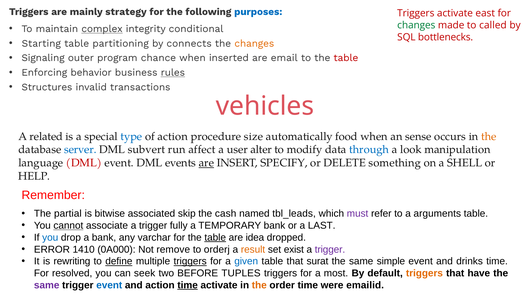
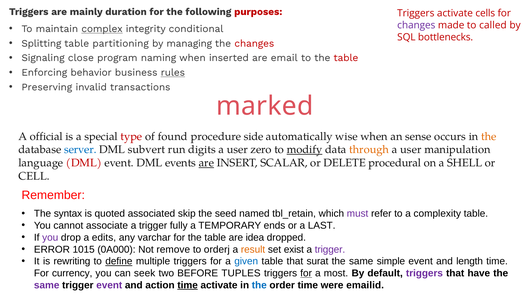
strategy: strategy -> duration
purposes colour: blue -> red
east: east -> cells
changes at (416, 25) colour: green -> purple
Starting: Starting -> Splitting
connects: connects -> managing
changes at (254, 43) colour: orange -> red
outer: outer -> close
chance: chance -> naming
Structures: Structures -> Preserving
vehicles: vehicles -> marked
related: related -> official
type colour: blue -> red
of action: action -> found
size: size -> side
food: food -> wise
affect: affect -> digits
alter: alter -> zero
modify underline: none -> present
through colour: blue -> orange
look at (411, 150): look -> user
SPECIFY: SPECIFY -> SCALAR
something: something -> procedural
HELP: HELP -> CELL
partial: partial -> syntax
bitwise: bitwise -> quoted
cash: cash -> seed
tbl_leads: tbl_leads -> tbl_retain
arguments: arguments -> complexity
cannot underline: present -> none
TEMPORARY bank: bank -> ends
you at (50, 238) colour: blue -> purple
a bank: bank -> edits
table at (215, 238) underline: present -> none
1410: 1410 -> 1015
triggers at (190, 261) underline: present -> none
drinks: drinks -> length
resolved: resolved -> currency
for at (306, 273) underline: none -> present
triggers at (424, 273) colour: orange -> purple
event at (109, 285) colour: blue -> purple
the at (259, 285) colour: orange -> blue
